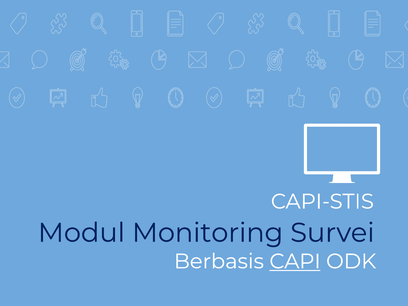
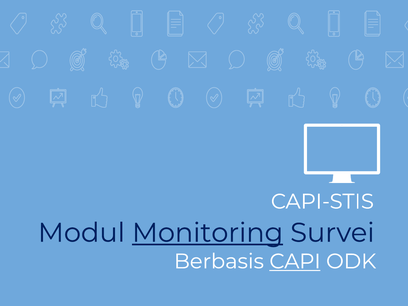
Monitoring underline: none -> present
